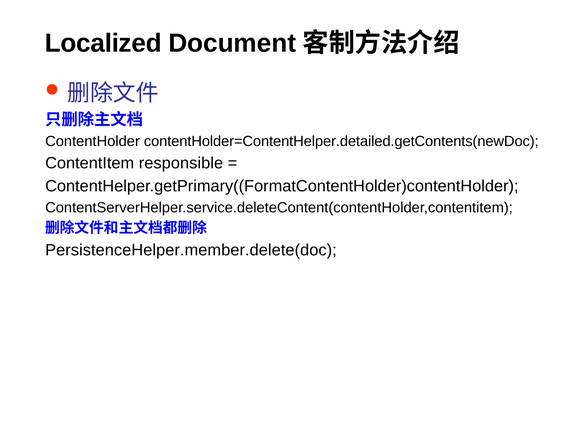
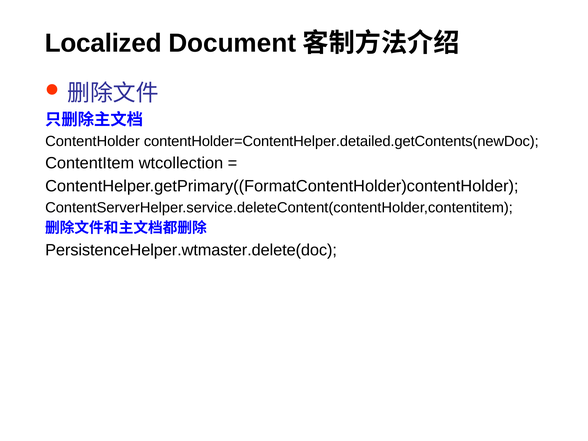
responsible: responsible -> wtcollection
PersistenceHelper.member.delete(doc: PersistenceHelper.member.delete(doc -> PersistenceHelper.wtmaster.delete(doc
